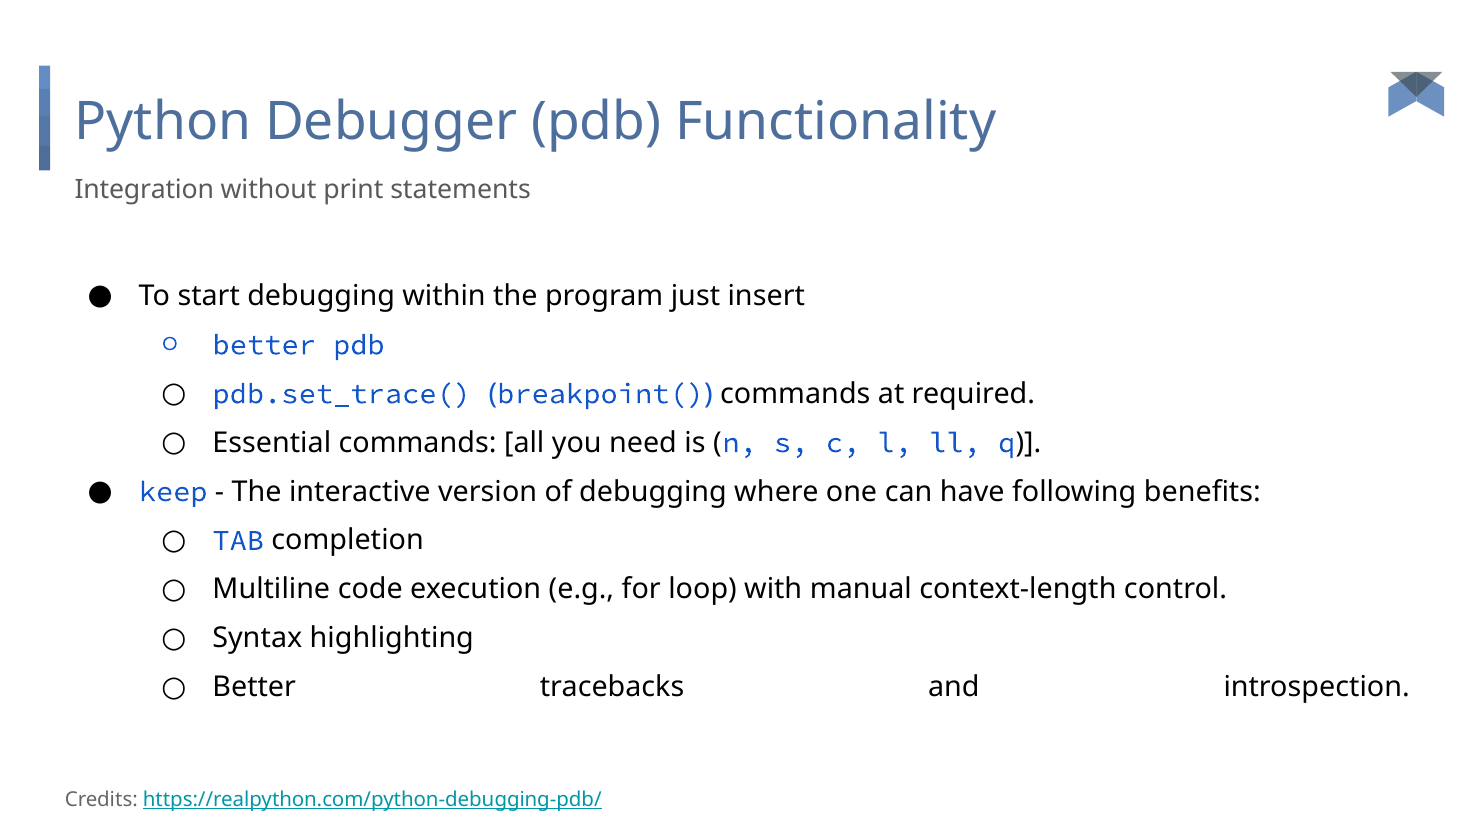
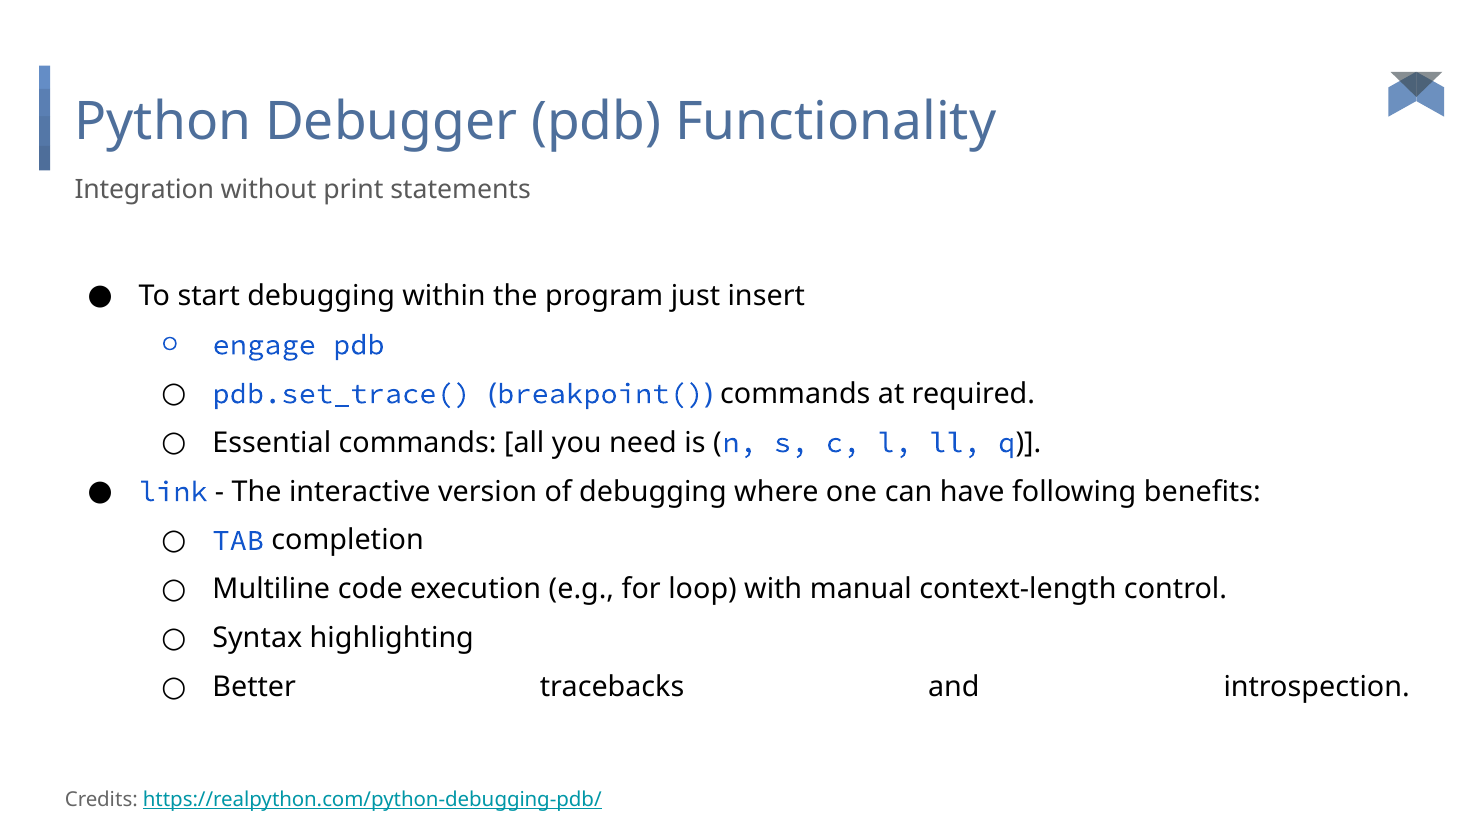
better at (264, 345): better -> engage
keep: keep -> link
